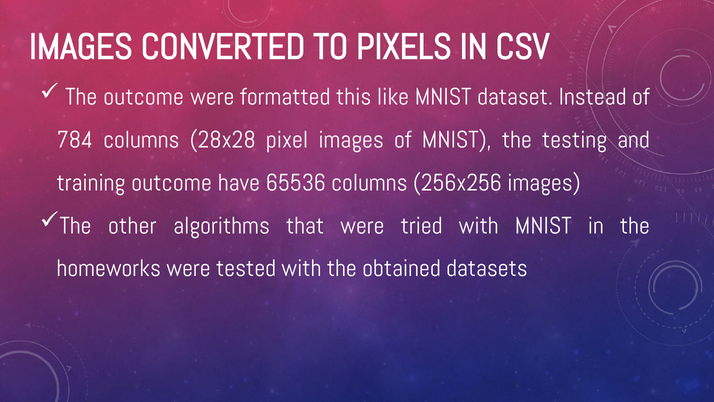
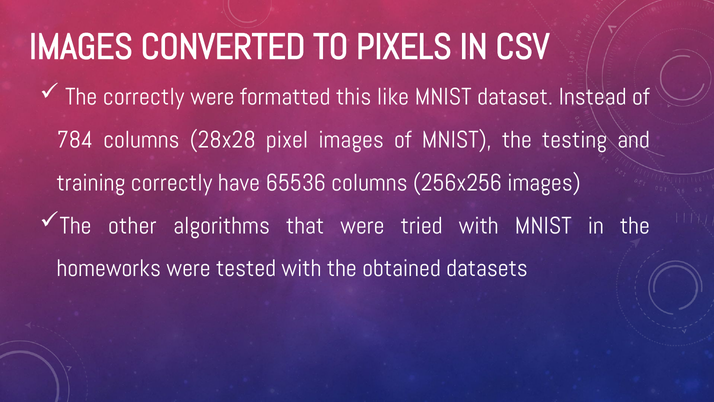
The outcome: outcome -> correctly
training outcome: outcome -> correctly
